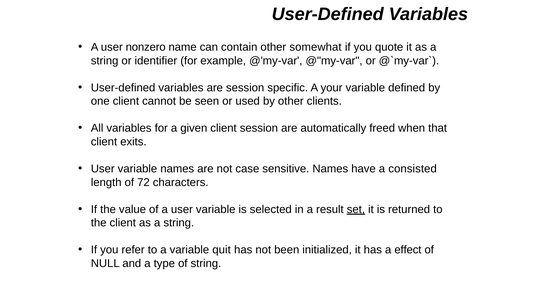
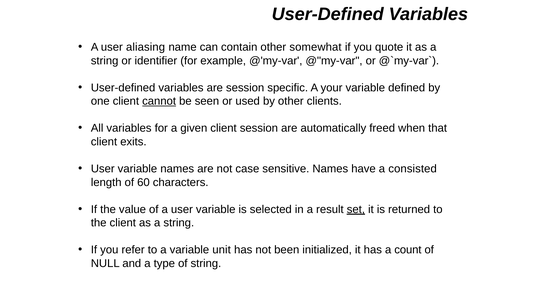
nonzero: nonzero -> aliasing
cannot underline: none -> present
72: 72 -> 60
quit: quit -> unit
effect: effect -> count
